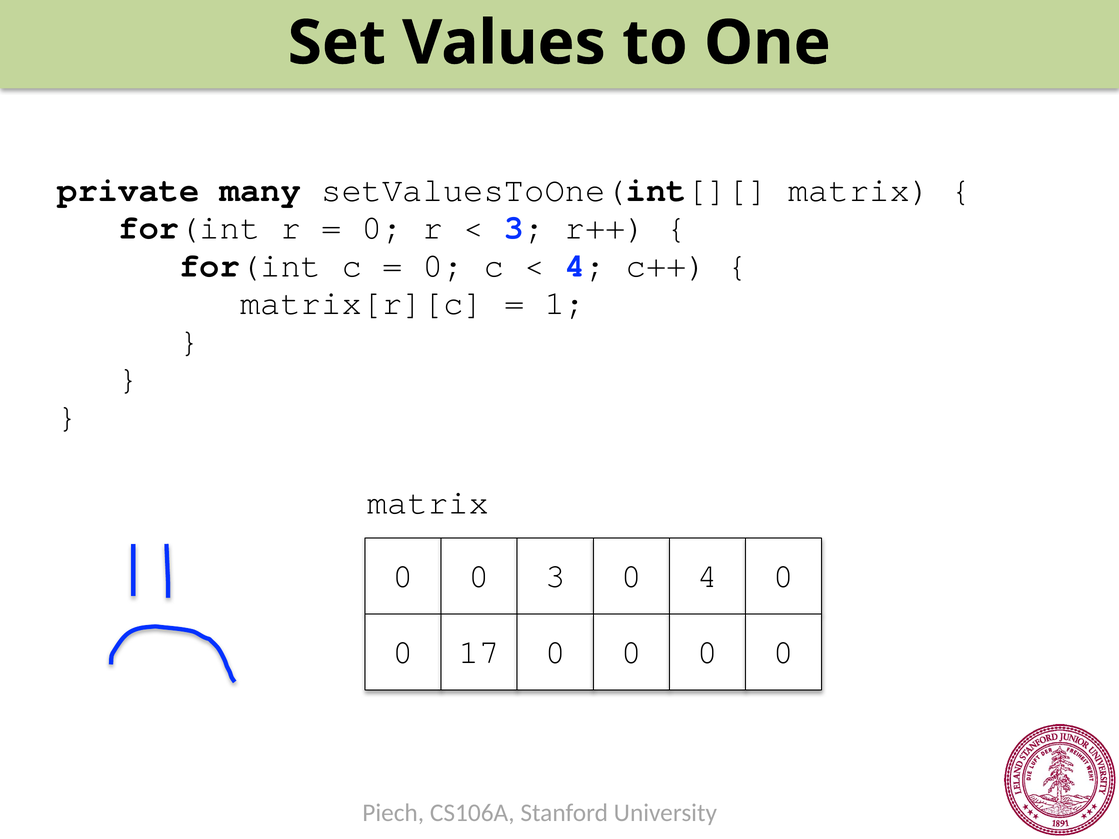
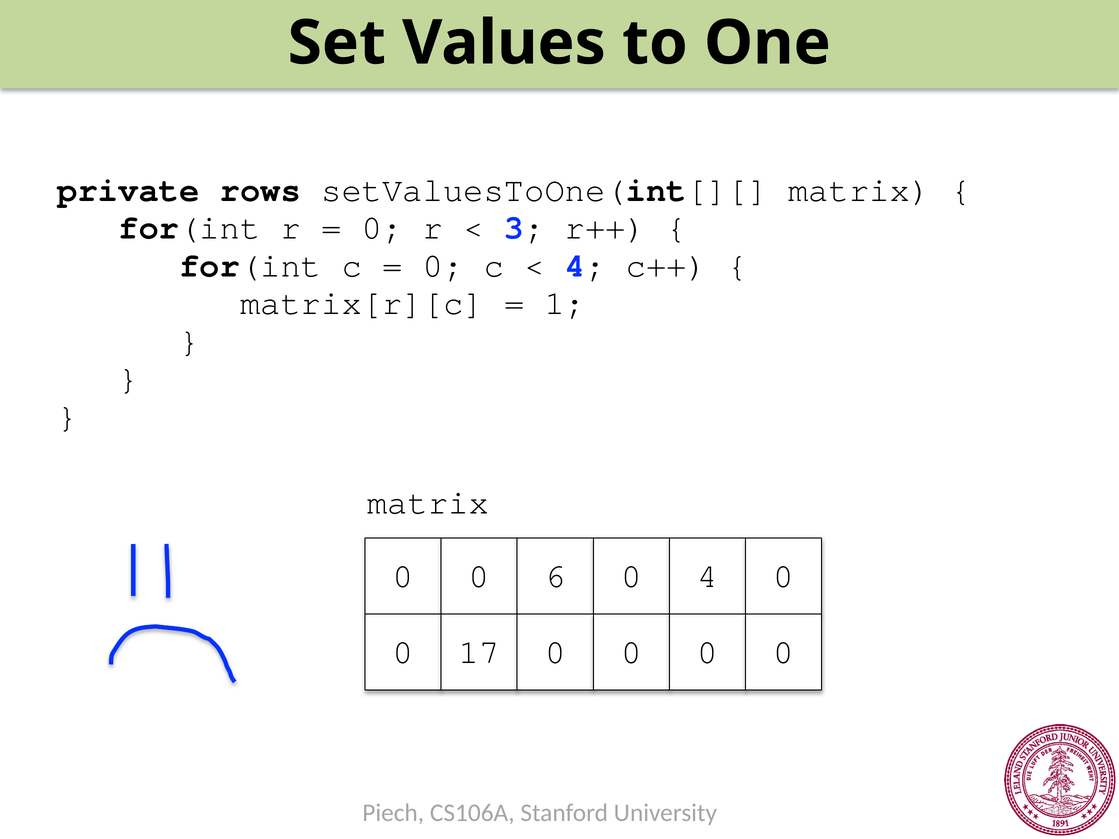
many: many -> rows
0 3: 3 -> 6
